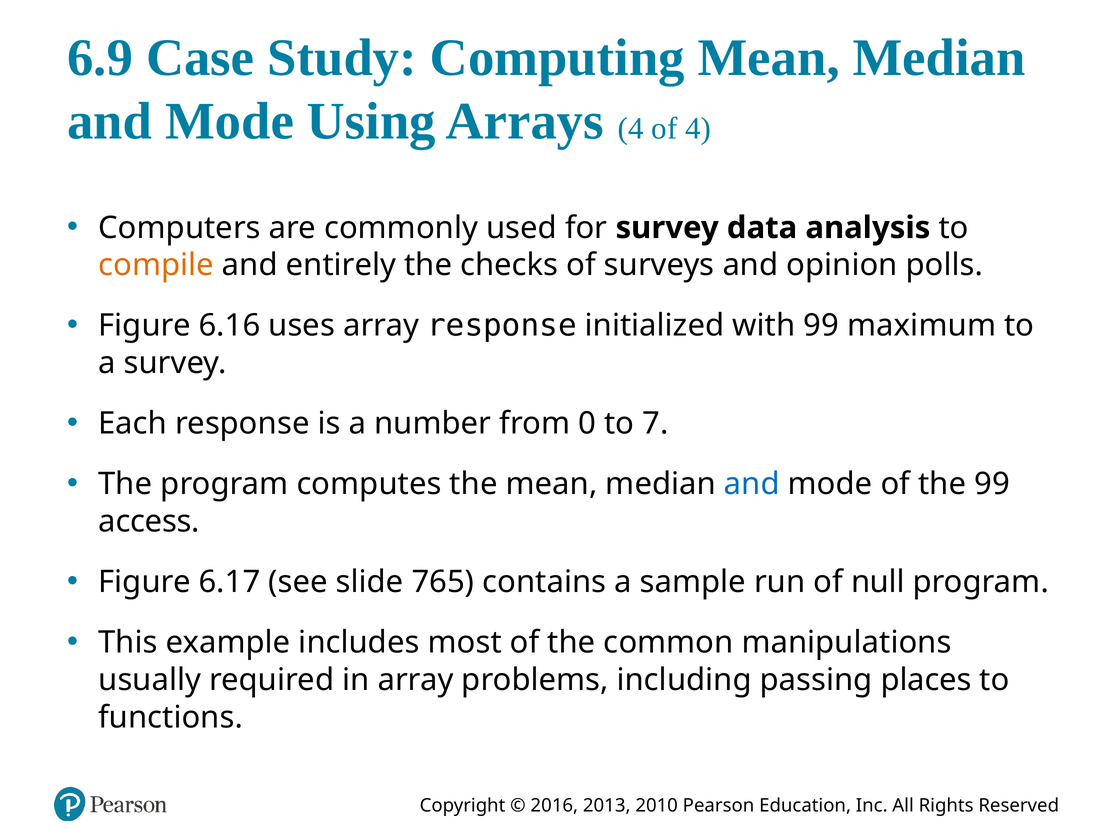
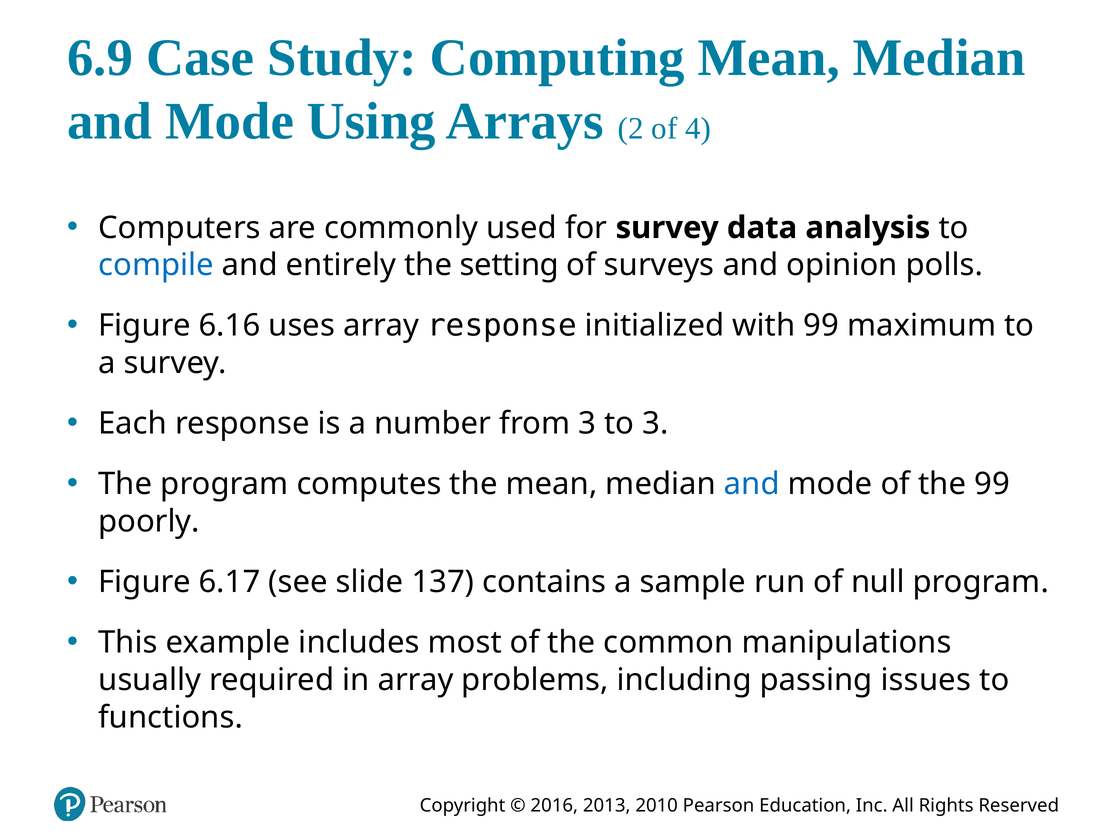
Arrays 4: 4 -> 2
compile colour: orange -> blue
checks: checks -> setting
from 0: 0 -> 3
to 7: 7 -> 3
access: access -> poorly
765: 765 -> 137
places: places -> issues
